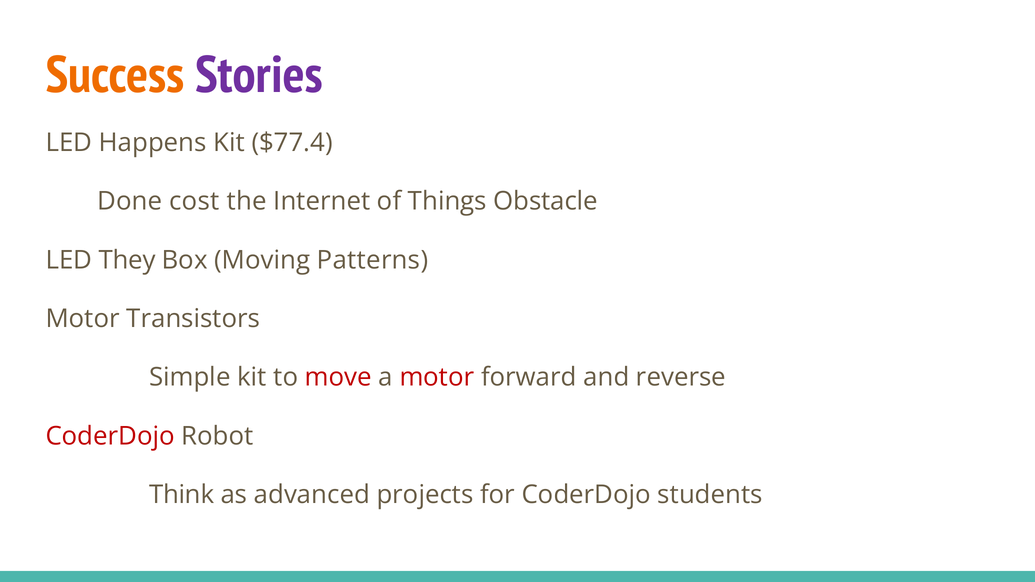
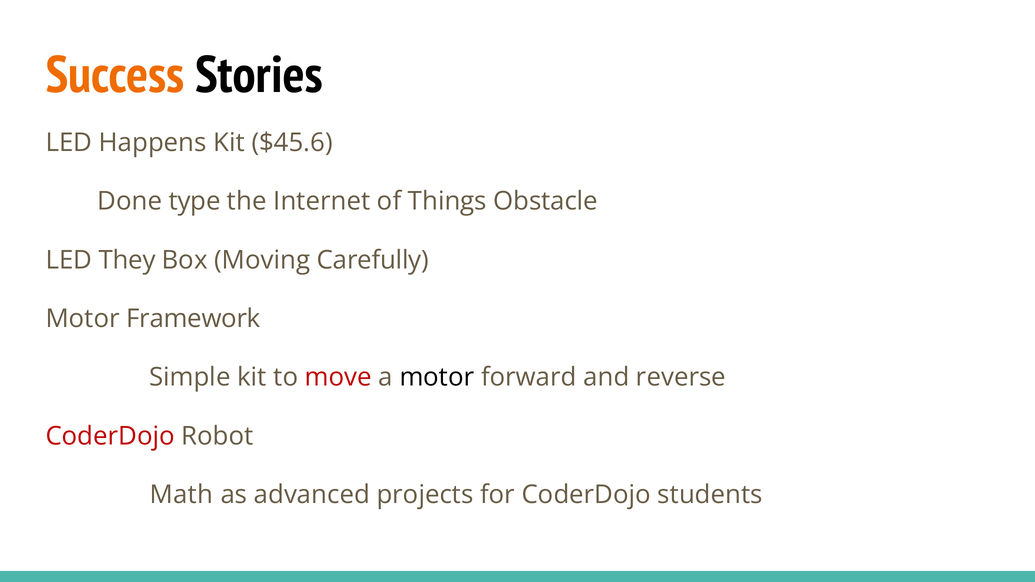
Stories colour: purple -> black
$77.4: $77.4 -> $45.6
cost: cost -> type
Patterns: Patterns -> Carefully
Transistors: Transistors -> Framework
motor at (437, 378) colour: red -> black
Think: Think -> Math
